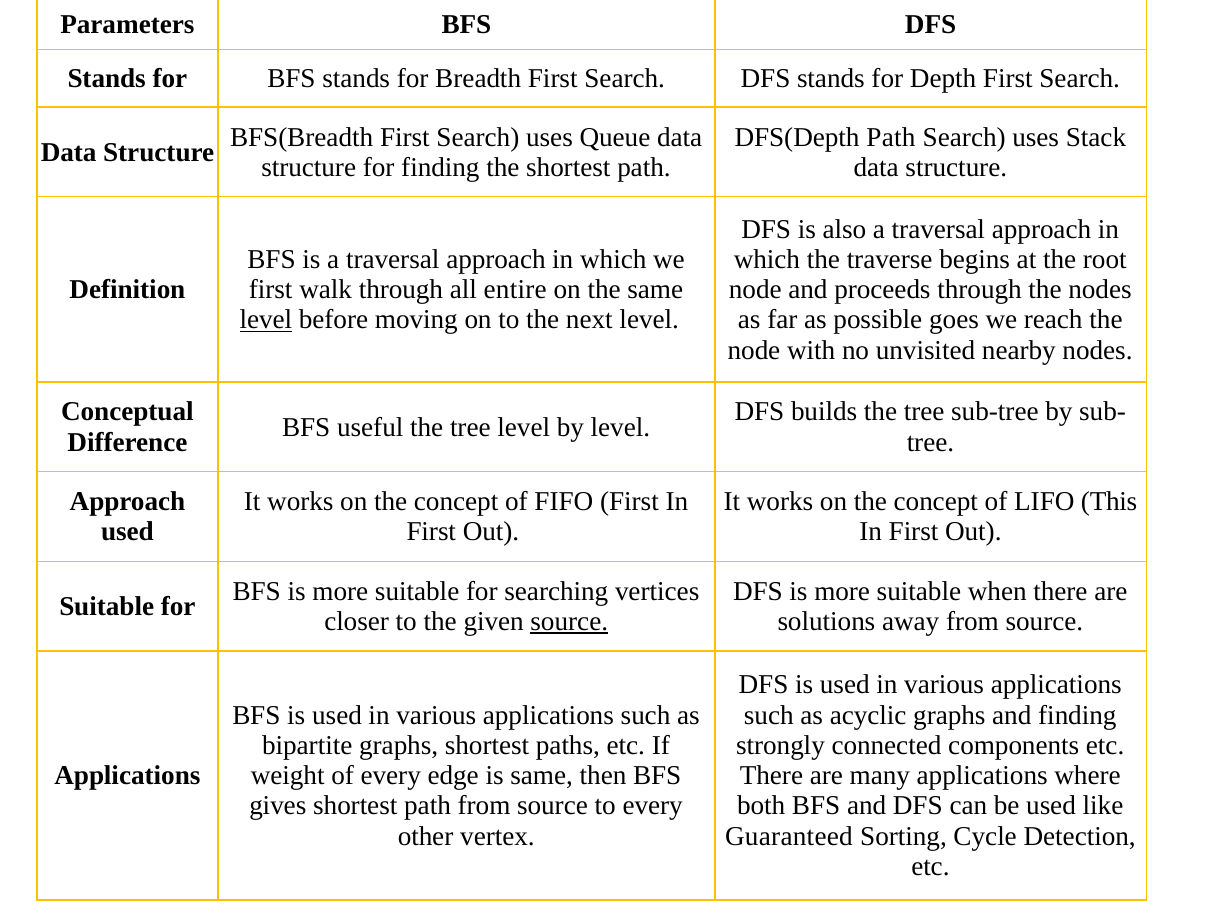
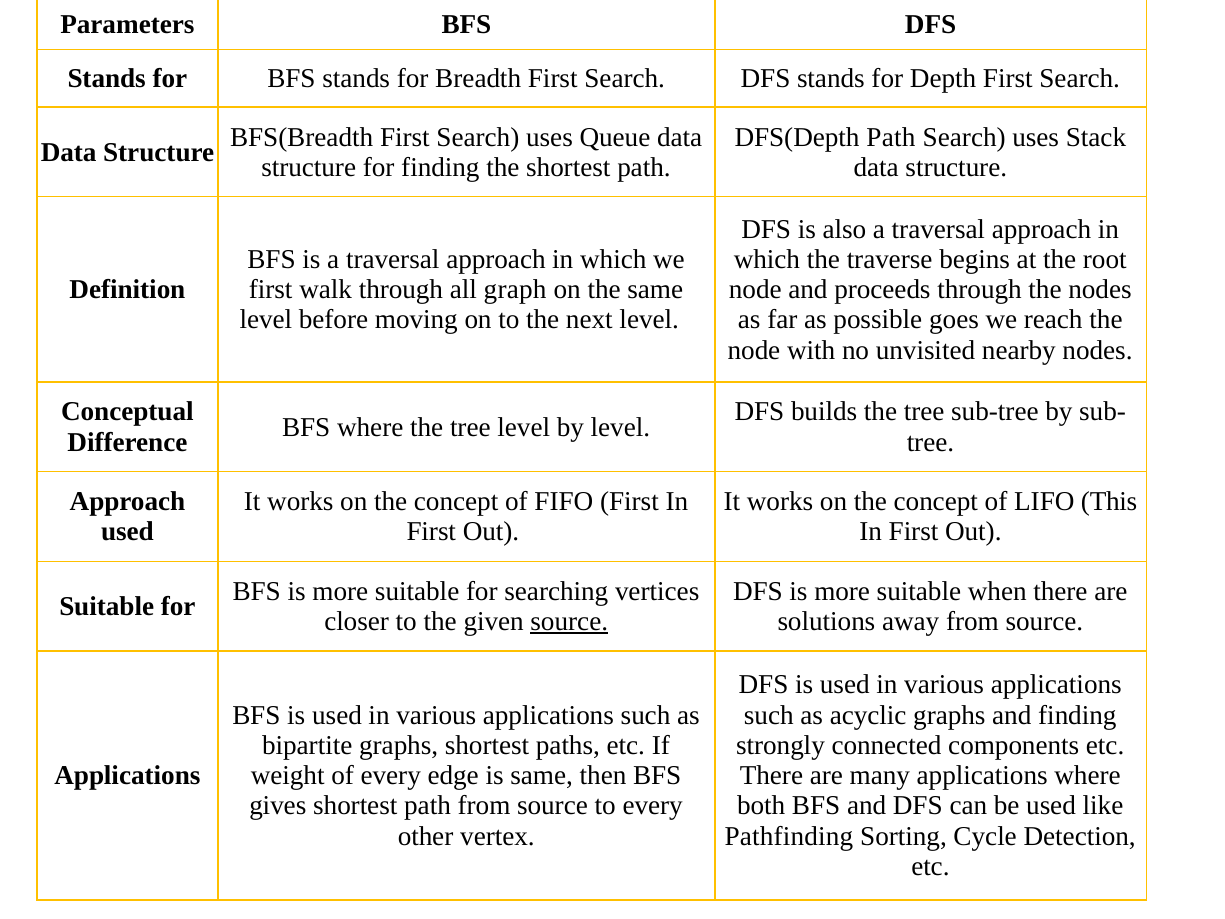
entire: entire -> graph
level at (266, 320) underline: present -> none
BFS useful: useful -> where
Guaranteed: Guaranteed -> Pathfinding
